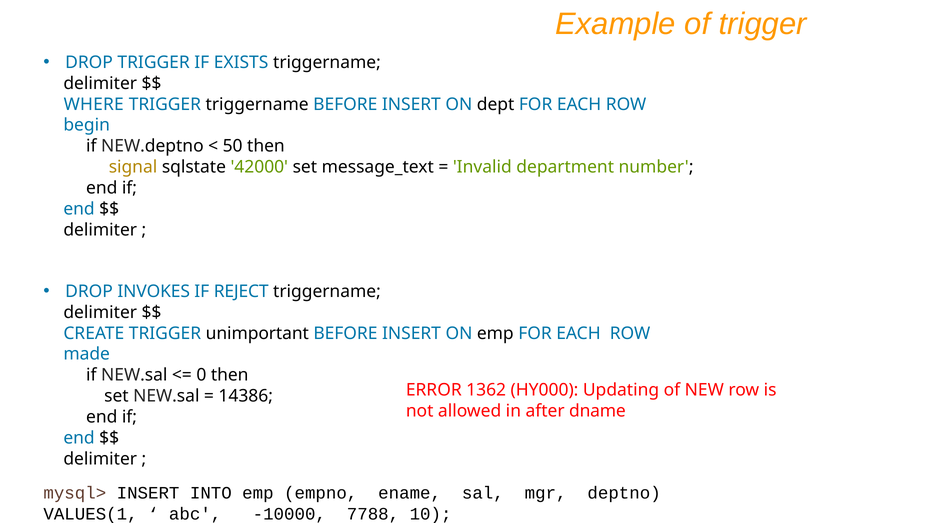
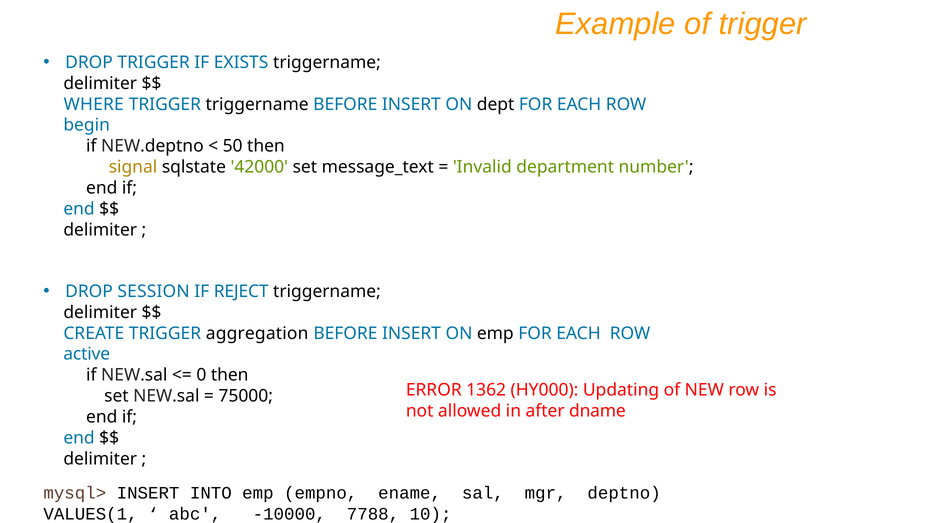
INVOKES: INVOKES -> SESSION
unimportant: unimportant -> aggregation
made: made -> active
14386: 14386 -> 75000
